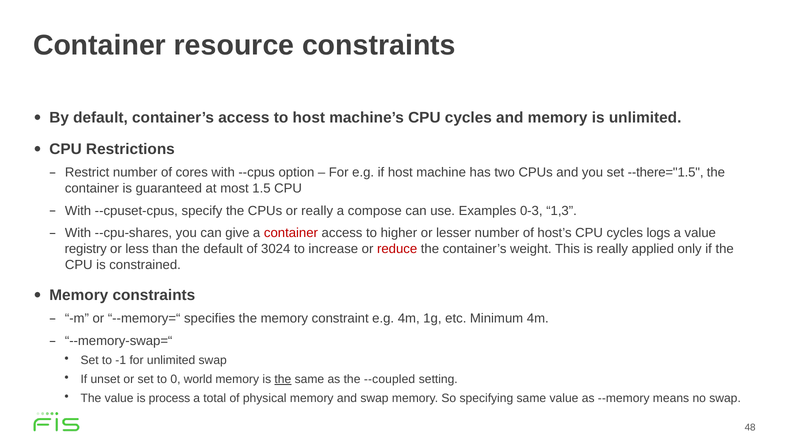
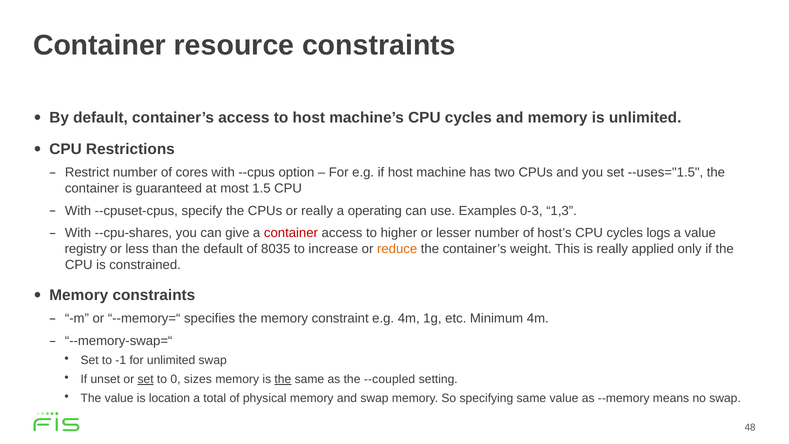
--there="1.5: --there="1.5 -> --uses="1.5
compose: compose -> operating
3024: 3024 -> 8035
reduce colour: red -> orange
set at (146, 379) underline: none -> present
world: world -> sizes
process: process -> location
